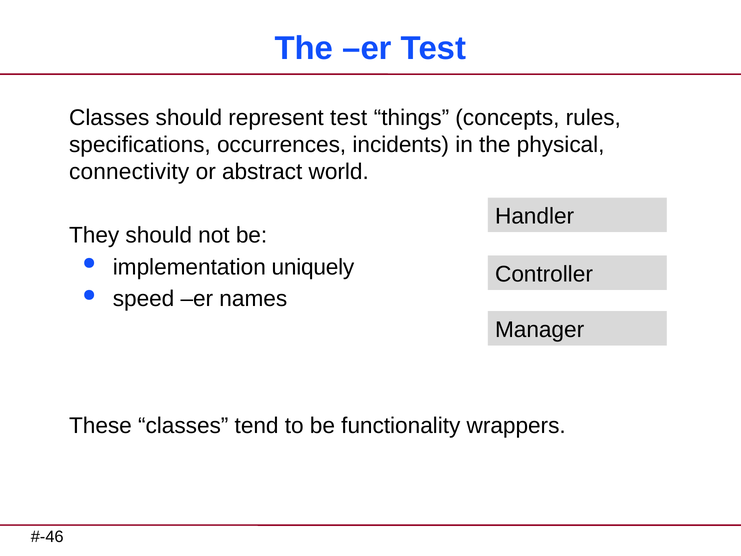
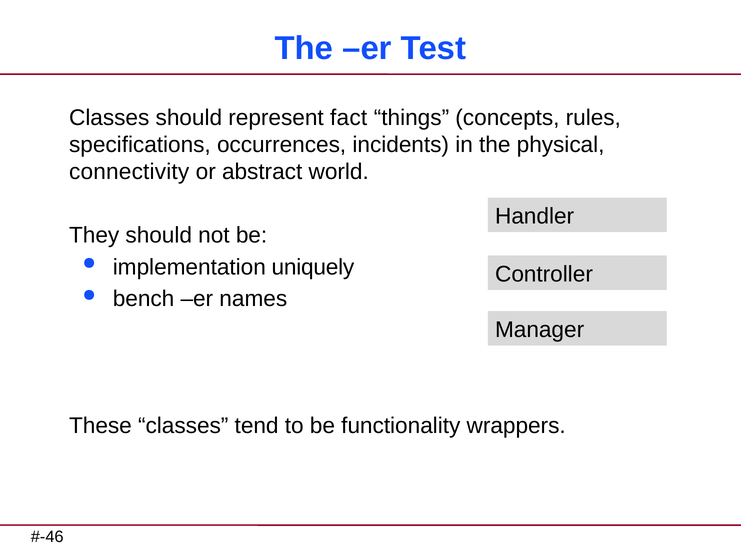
represent test: test -> fact
speed: speed -> bench
